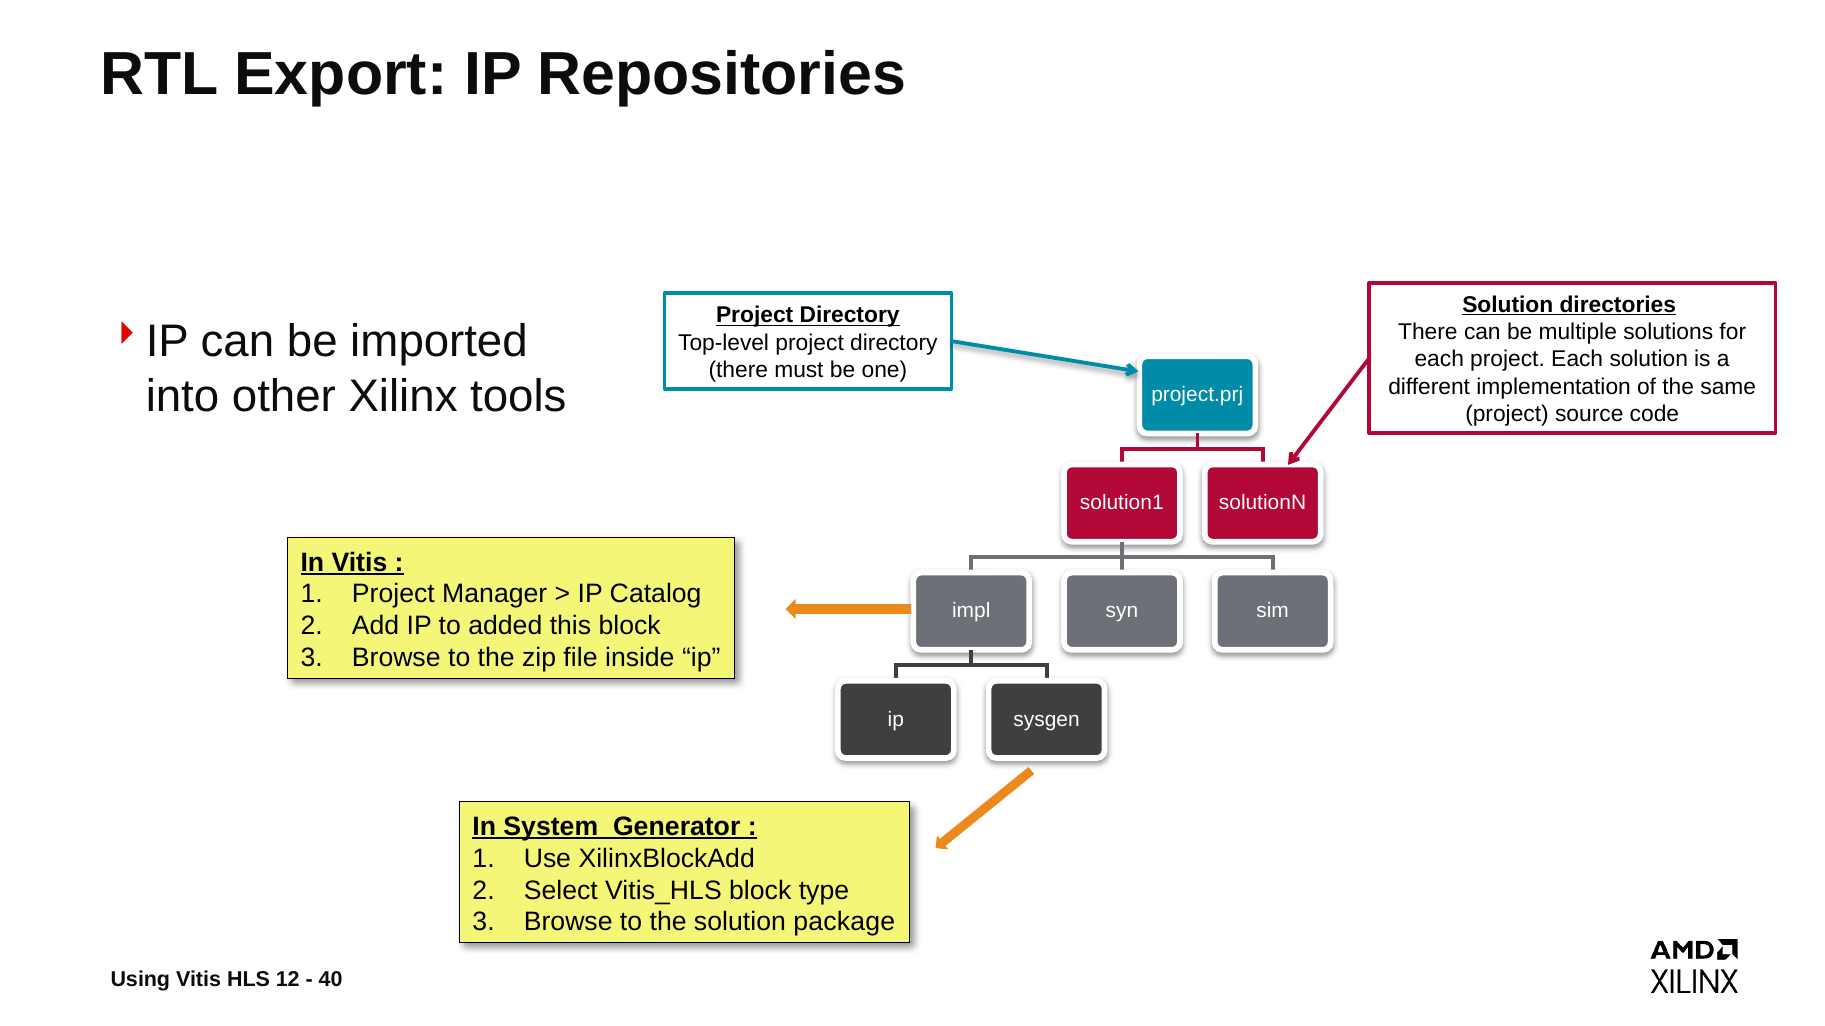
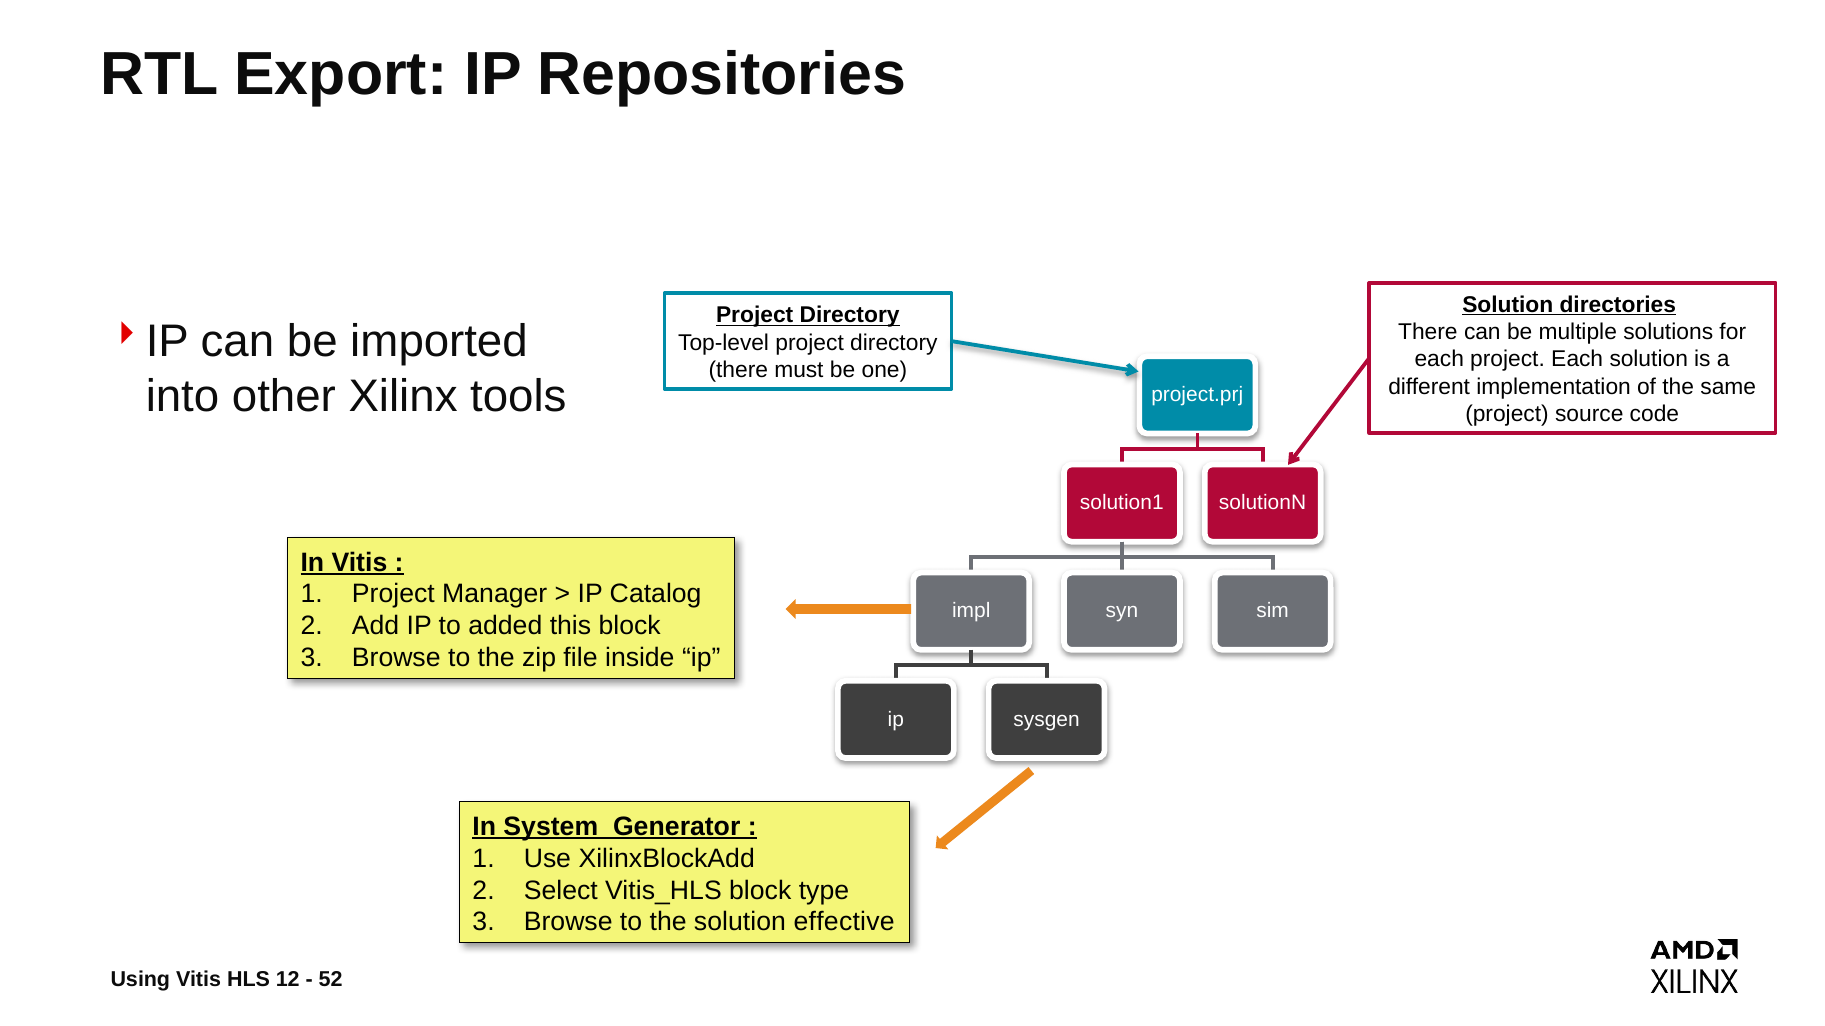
package: package -> effective
40: 40 -> 52
